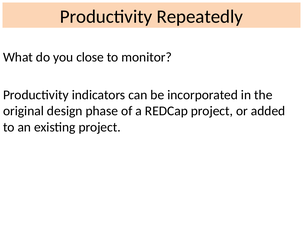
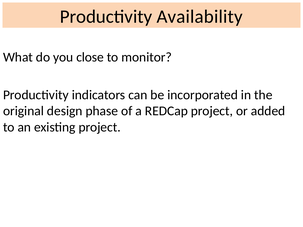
Repeatedly: Repeatedly -> Availability
